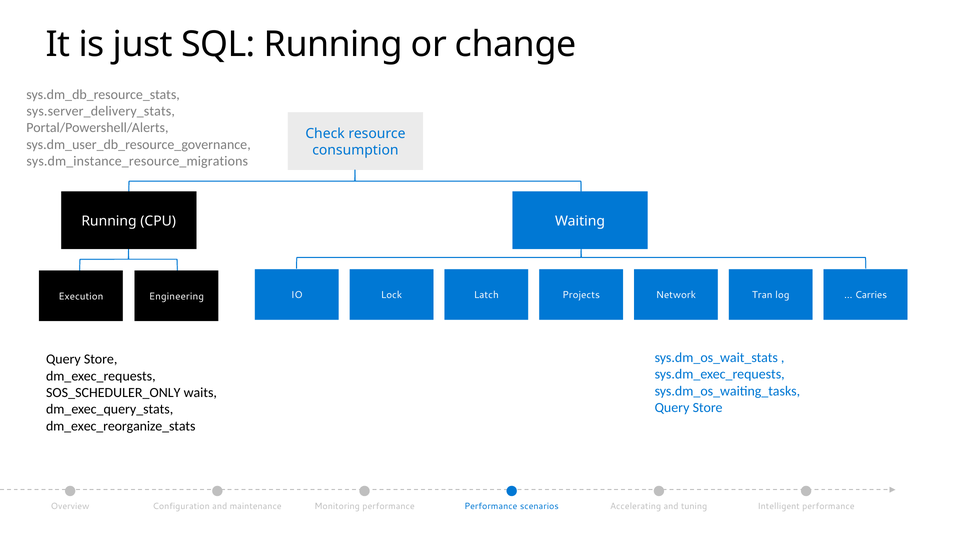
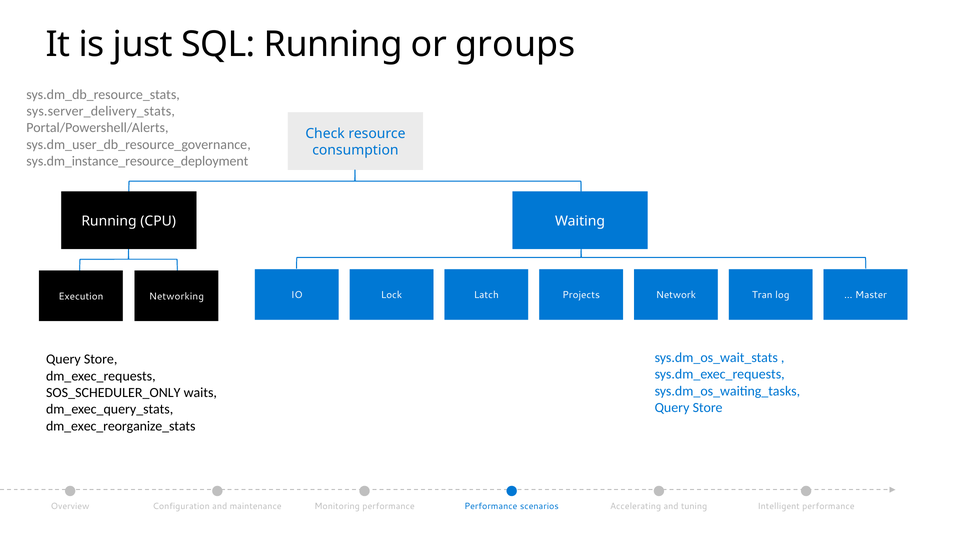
change: change -> groups
sys.dm_instance_resource_migrations: sys.dm_instance_resource_migrations -> sys.dm_instance_resource_deployment
Carries: Carries -> Master
Engineering: Engineering -> Networking
